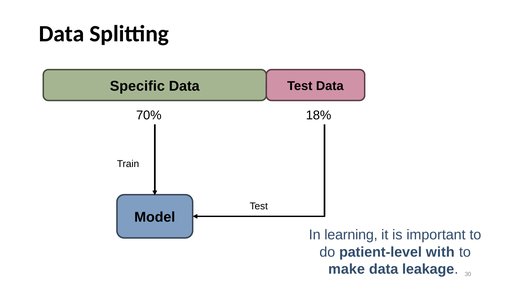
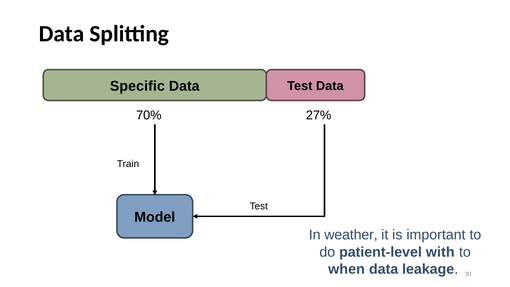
18%: 18% -> 27%
learning: learning -> weather
make: make -> when
